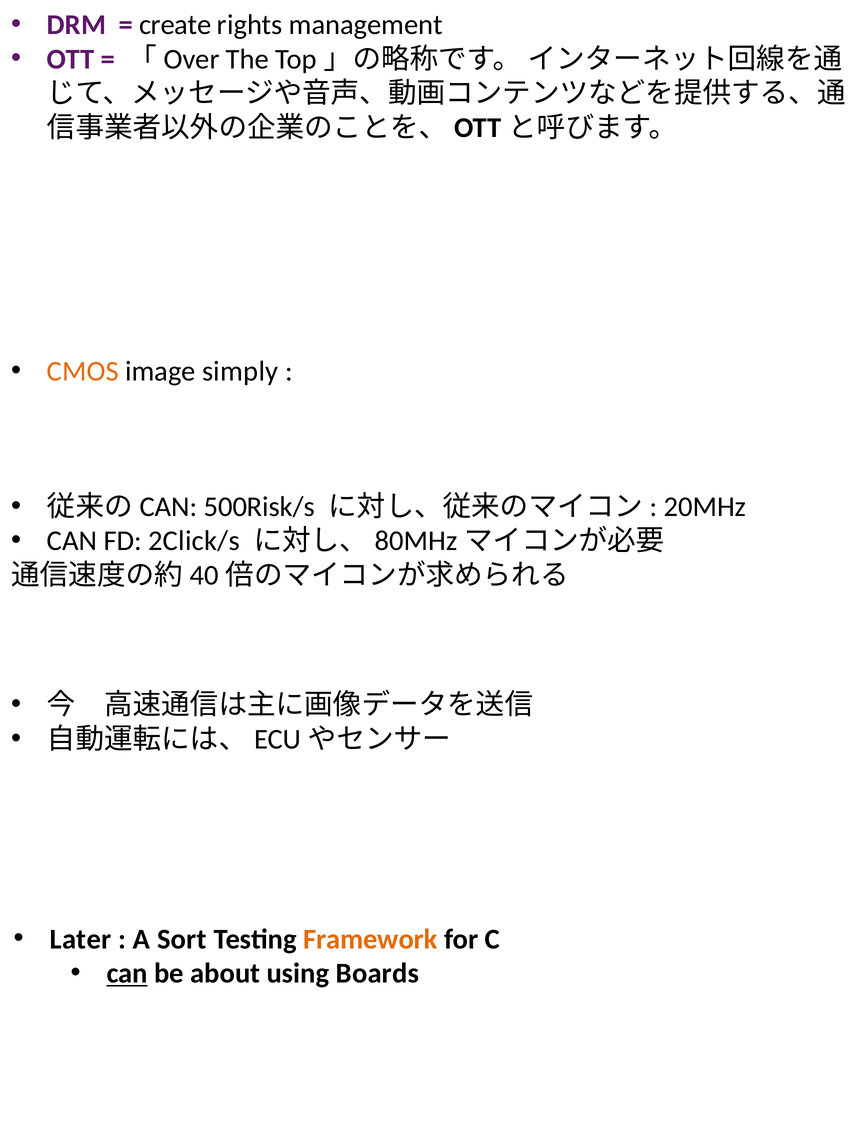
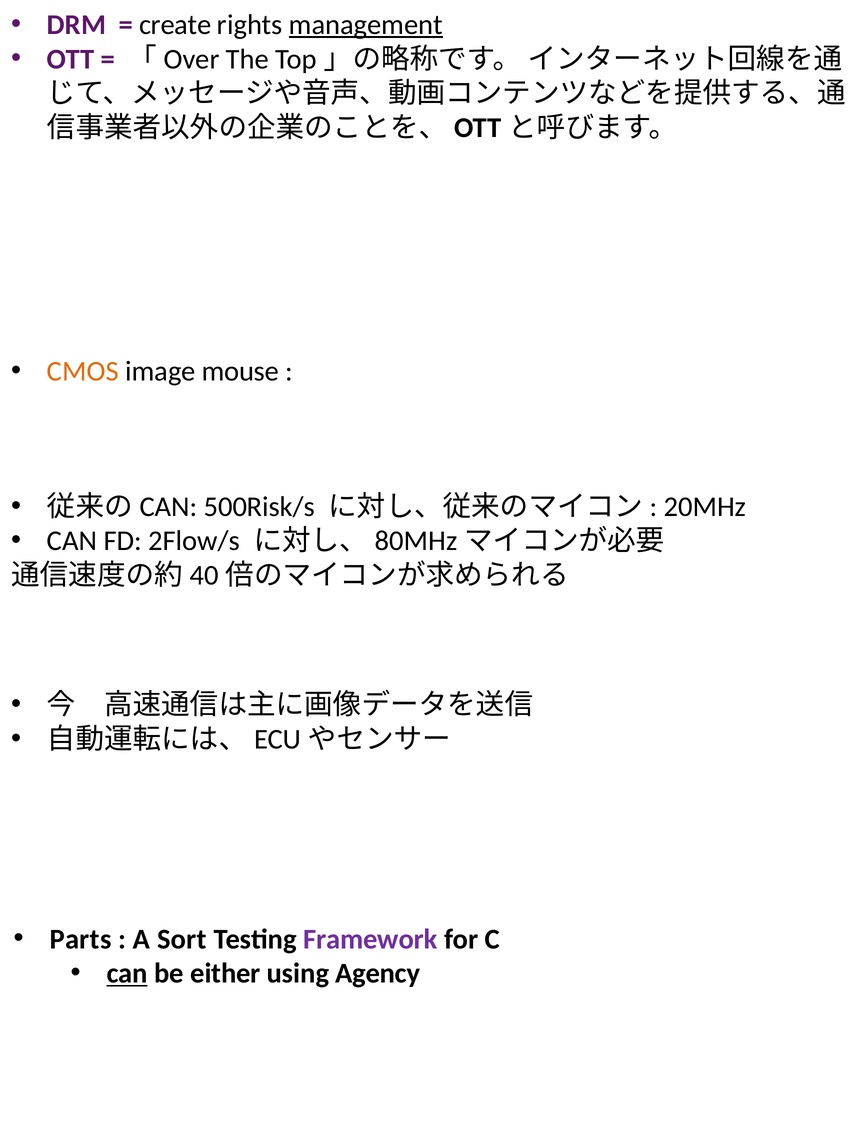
management underline: none -> present
simply: simply -> mouse
2Click/s: 2Click/s -> 2Flow/s
Later: Later -> Parts
Framework colour: orange -> purple
about: about -> either
Boards: Boards -> Agency
